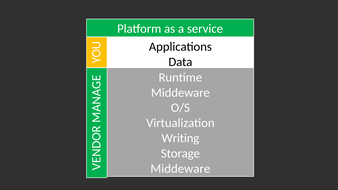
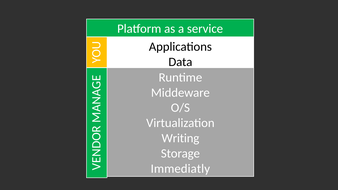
Middeware at (180, 169): Middeware -> Immediatly
